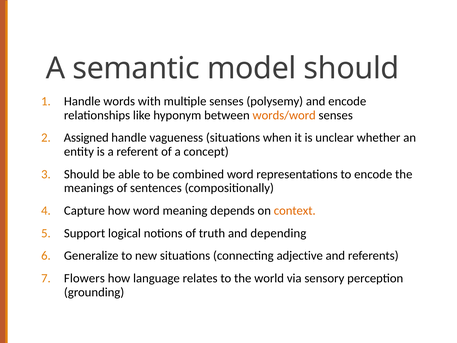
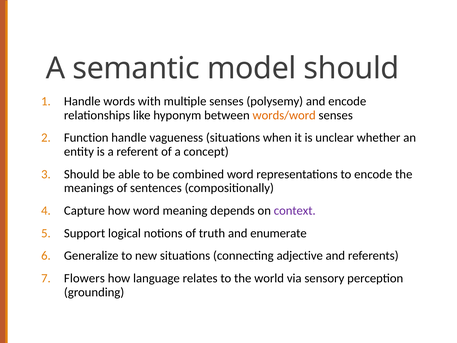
Assigned: Assigned -> Function
context colour: orange -> purple
depending: depending -> enumerate
